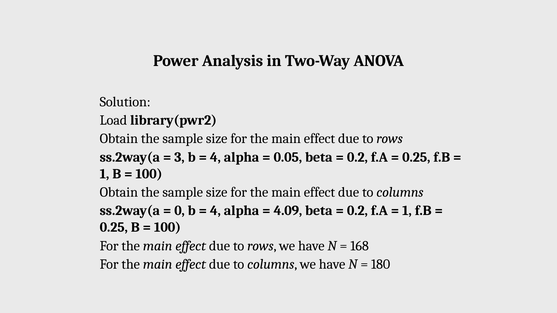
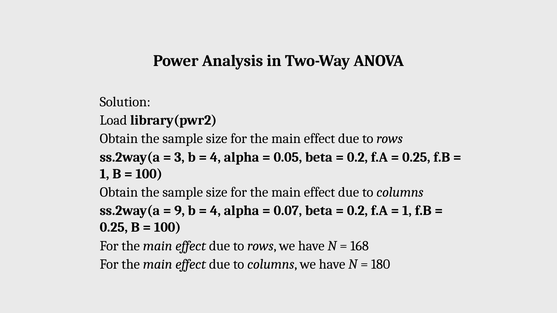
0: 0 -> 9
4.09: 4.09 -> 0.07
